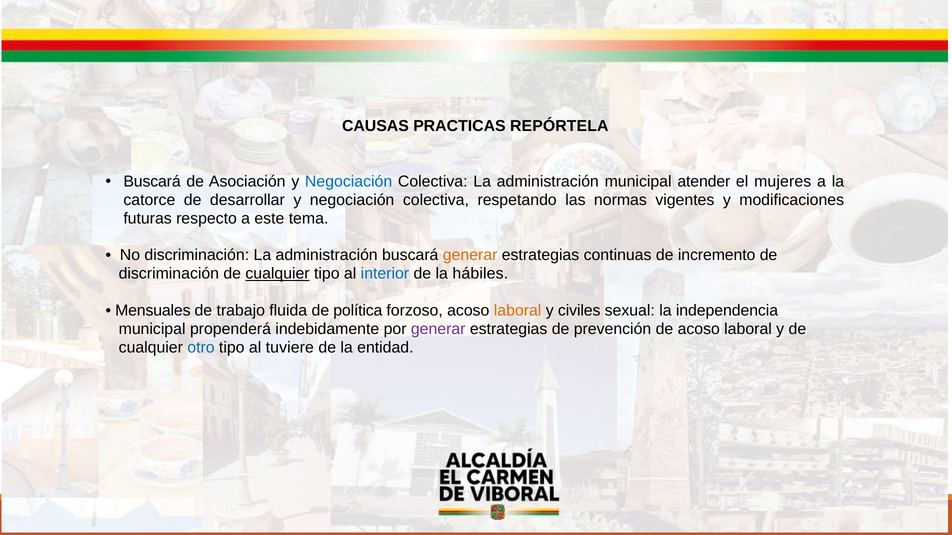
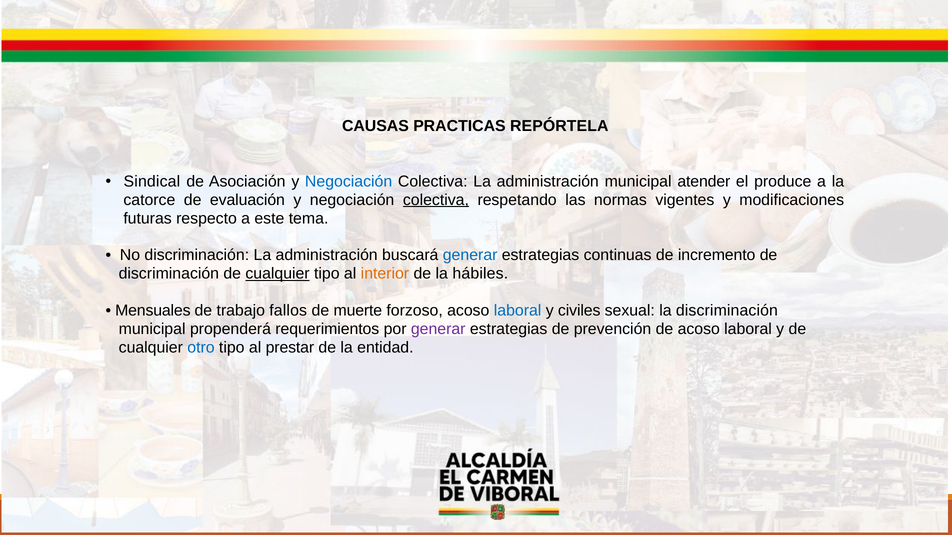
Buscará at (152, 182): Buscará -> Sindical
mujeres: mujeres -> produce
desarrollar: desarrollar -> evaluación
colectiva at (436, 200) underline: none -> present
generar at (470, 255) colour: orange -> blue
interior colour: blue -> orange
fluida: fluida -> fallos
política: política -> muerte
laboral at (518, 311) colour: orange -> blue
la independencia: independencia -> discriminación
indebidamente: indebidamente -> requerimientos
tuviere: tuviere -> prestar
